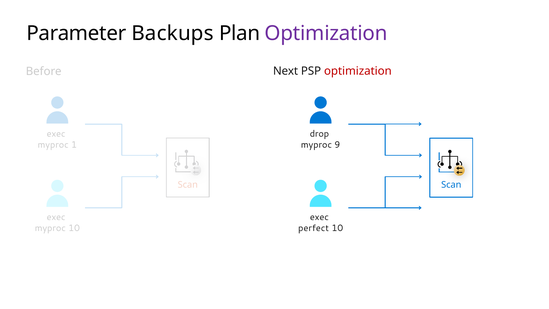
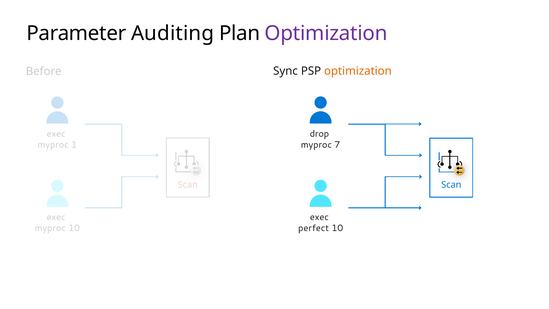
Backups: Backups -> Auditing
Next: Next -> Sync
optimization at (358, 71) colour: red -> orange
9: 9 -> 7
